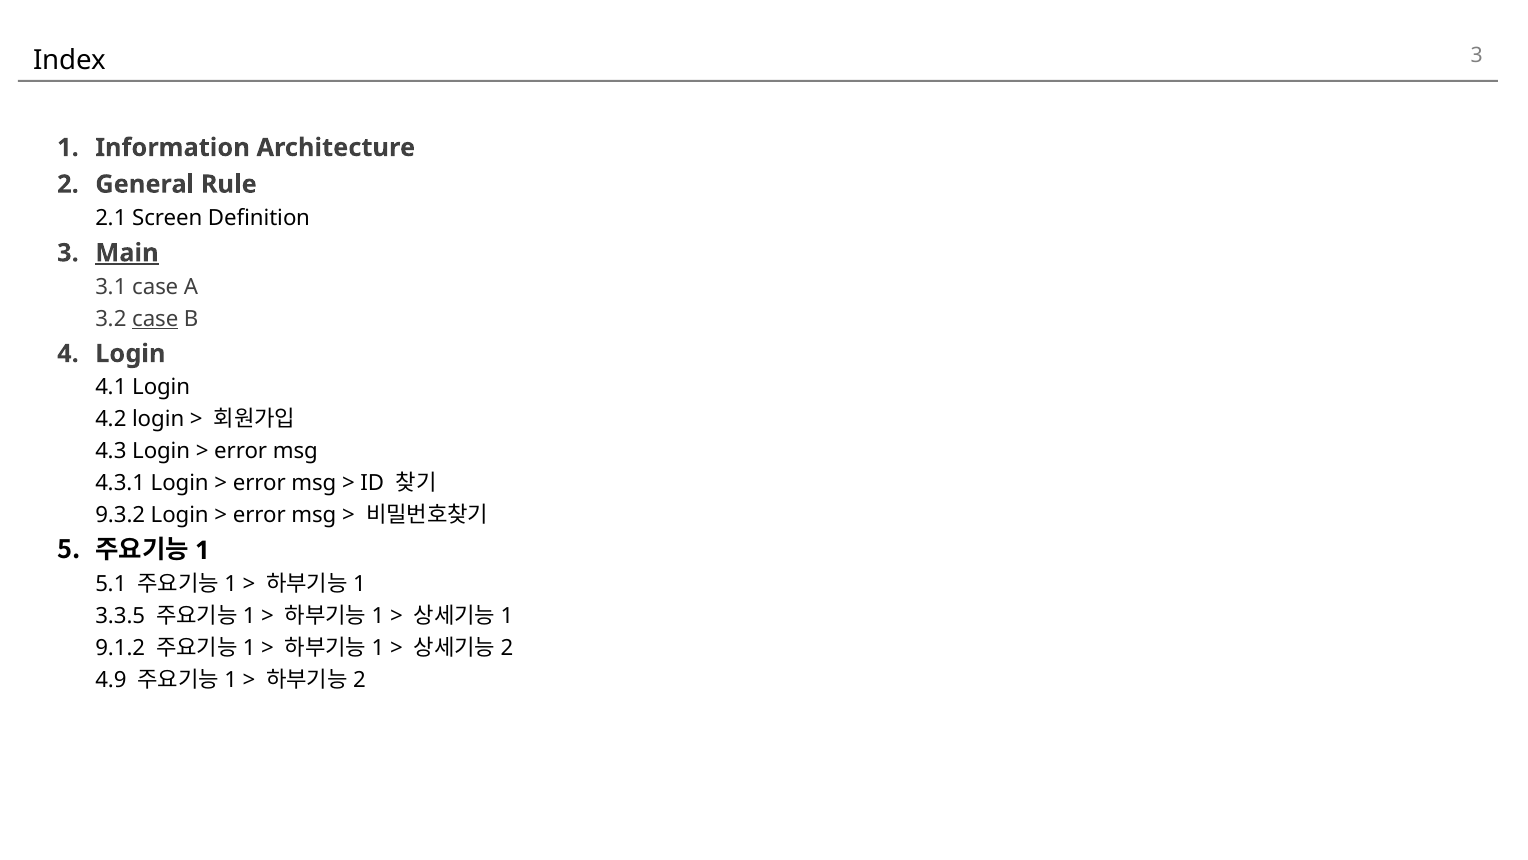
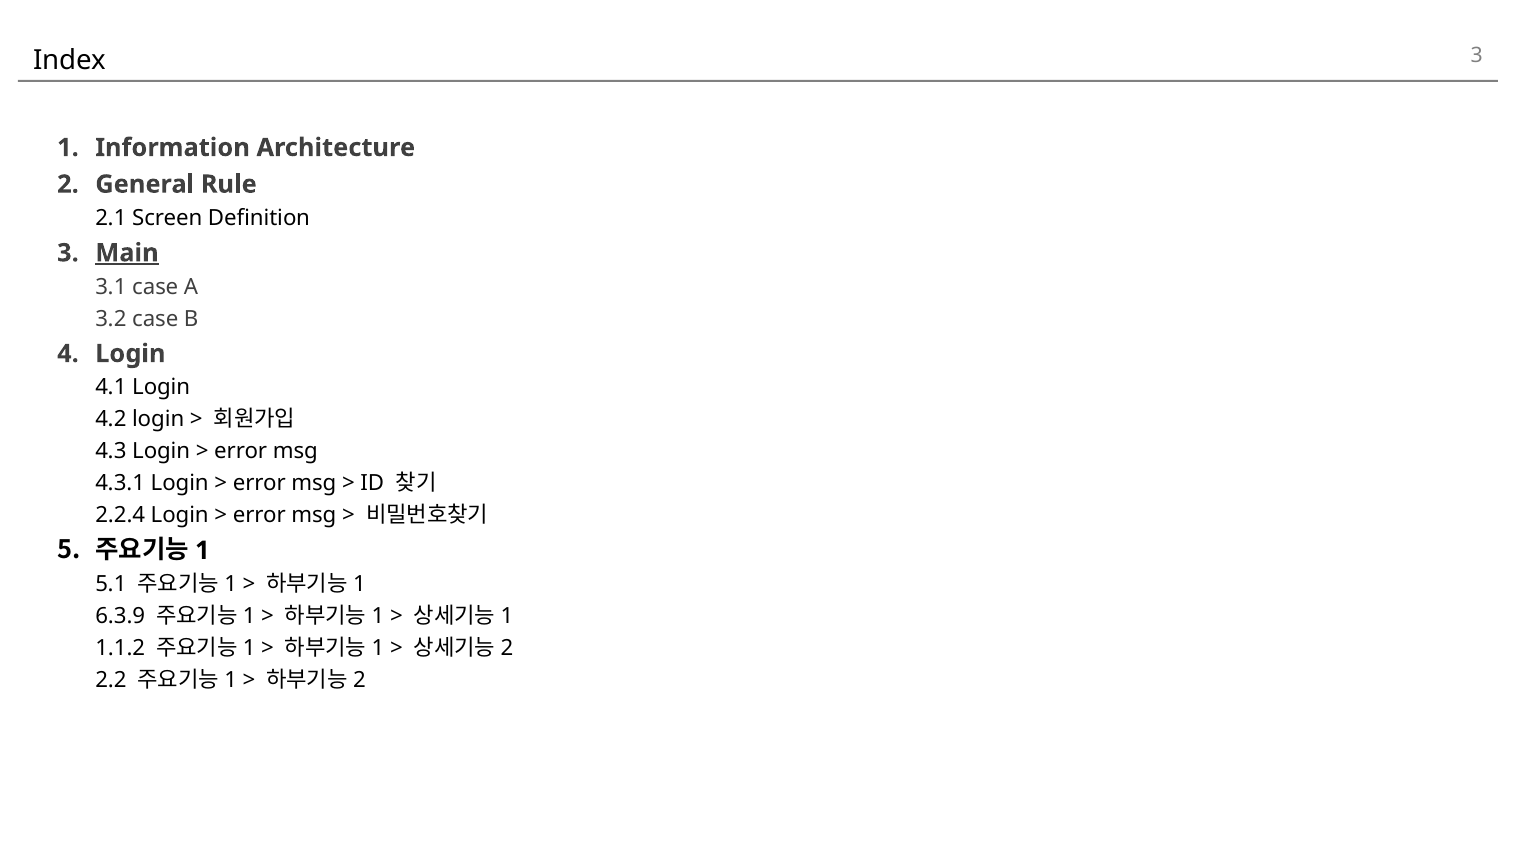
case at (155, 319) underline: present -> none
9.3.2: 9.3.2 -> 2.2.4
3.3.5: 3.3.5 -> 6.3.9
9.1.2: 9.1.2 -> 1.1.2
4.9: 4.9 -> 2.2
